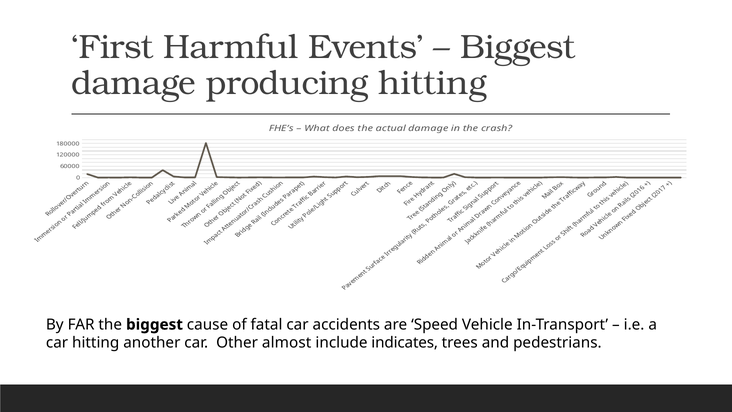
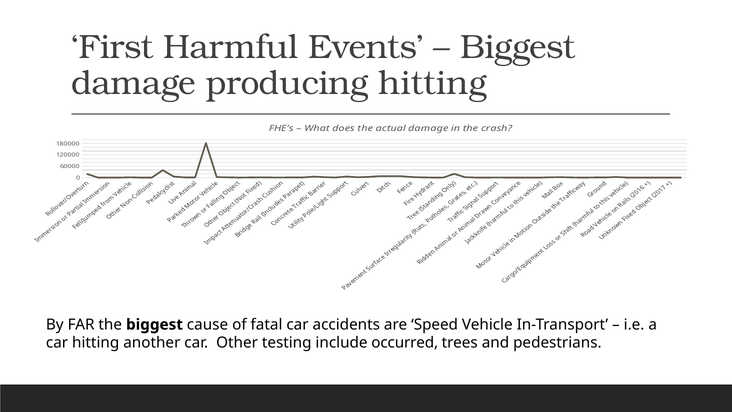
almost: almost -> testing
indicates: indicates -> occurred
